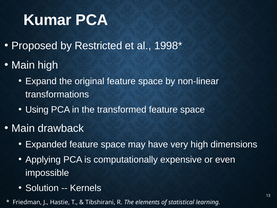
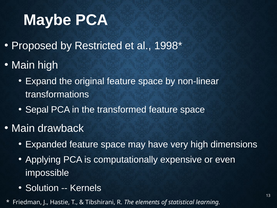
Kumar: Kumar -> Maybe
Using: Using -> Sepal
